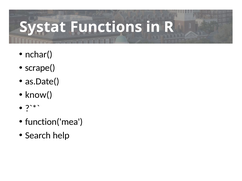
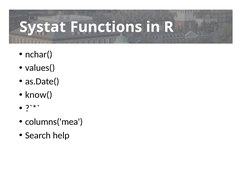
scrape(: scrape( -> values(
function('mea: function('mea -> columns('mea
